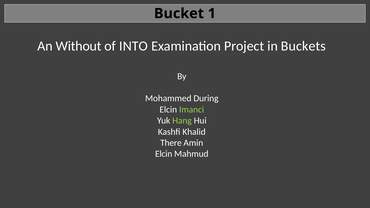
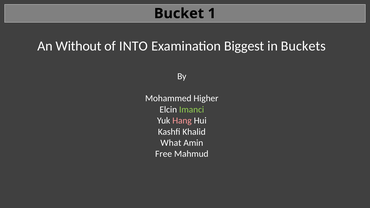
Project: Project -> Biggest
During: During -> Higher
Hang colour: light green -> pink
There: There -> What
Elcin at (164, 154): Elcin -> Free
